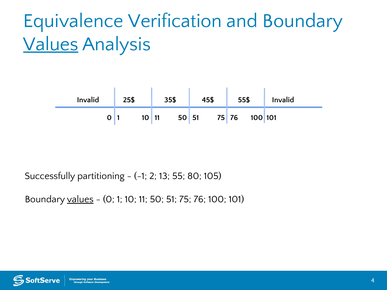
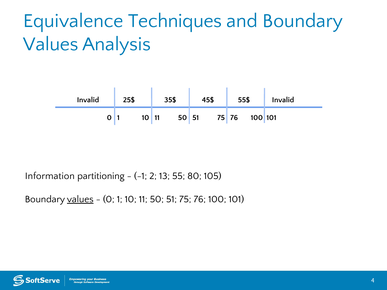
Verification: Verification -> Techniques
Values at (51, 44) underline: present -> none
Successfully: Successfully -> Information
